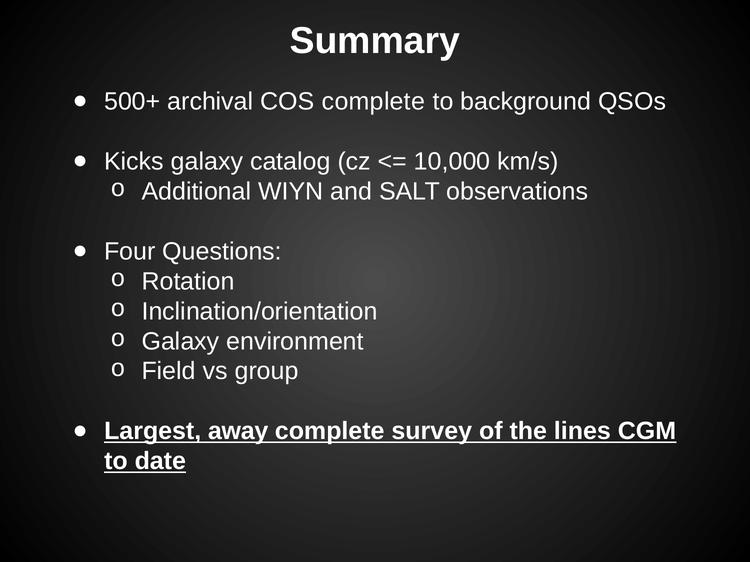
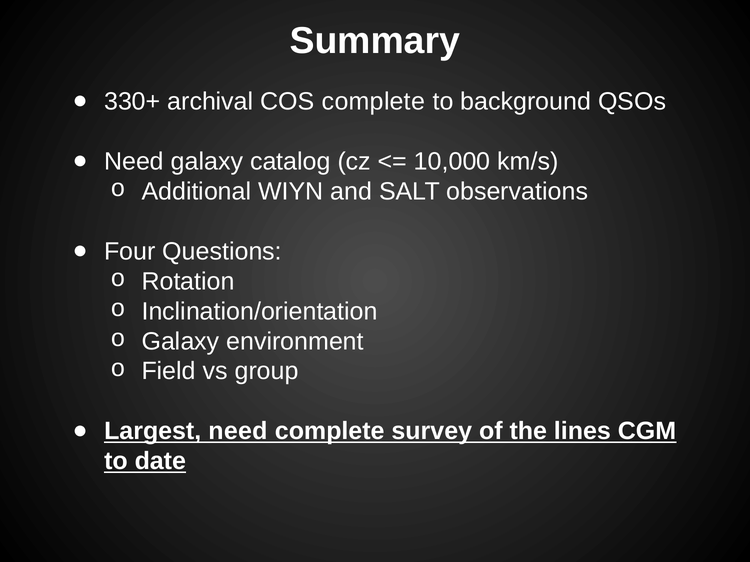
500+: 500+ -> 330+
Kicks at (134, 162): Kicks -> Need
Largest away: away -> need
